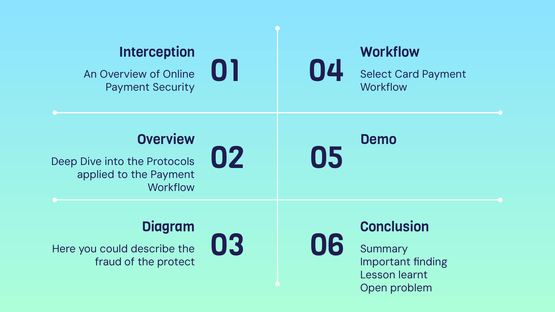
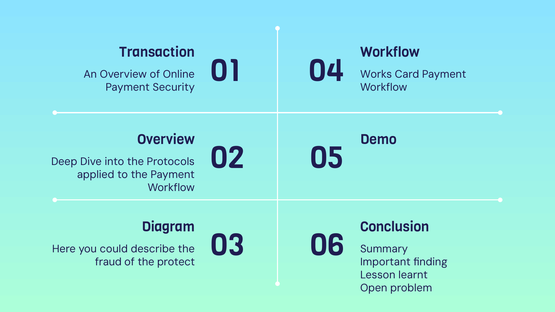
Interception: Interception -> Transaction
Select: Select -> Works
